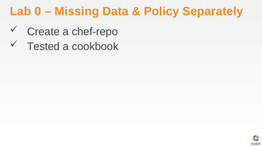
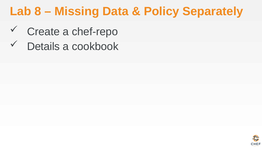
0: 0 -> 8
Tested: Tested -> Details
